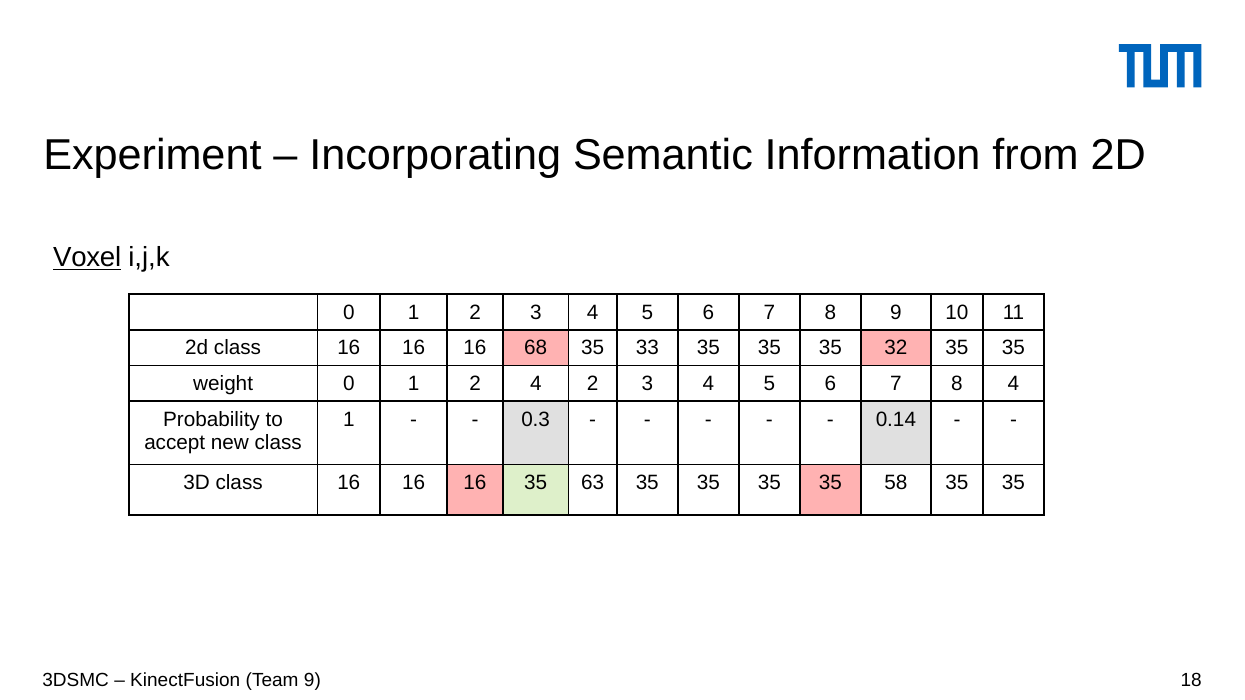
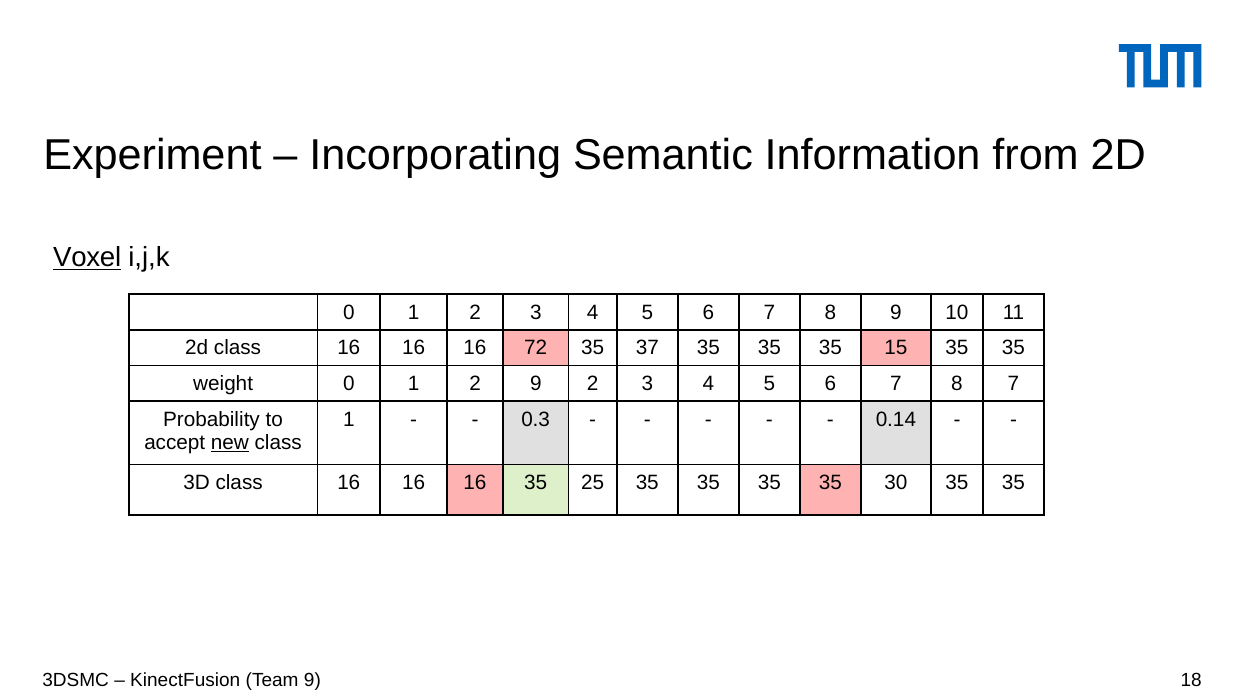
68: 68 -> 72
33: 33 -> 37
32: 32 -> 15
2 4: 4 -> 9
8 4: 4 -> 7
new underline: none -> present
63: 63 -> 25
58: 58 -> 30
